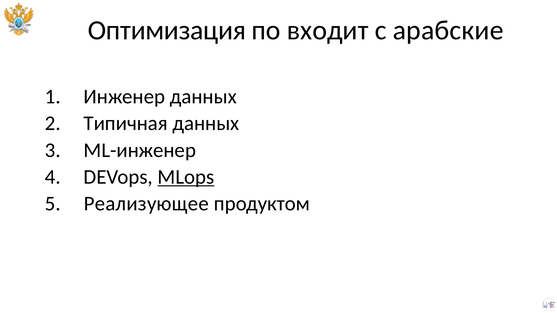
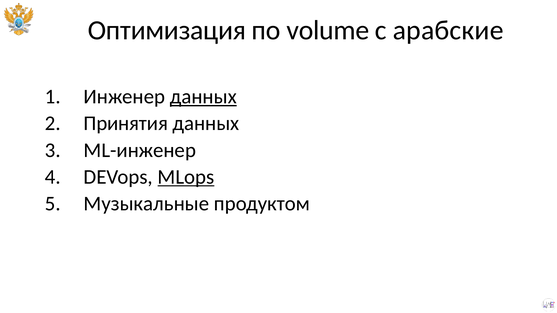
входит: входит -> volume
данных at (203, 97) underline: none -> present
Типичная: Типичная -> Принятия
Реализующее: Реализующее -> Музыкальные
